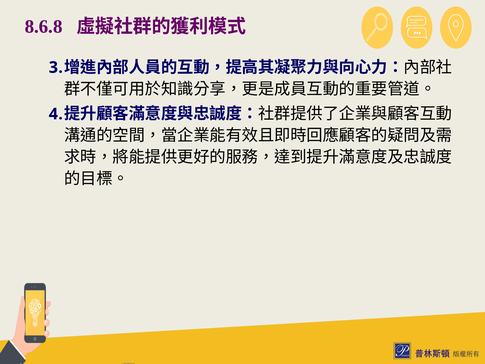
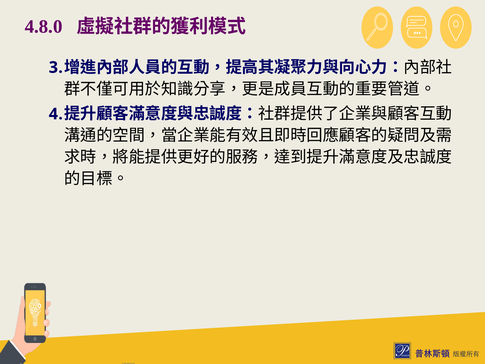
8.6.8: 8.6.8 -> 4.8.0
